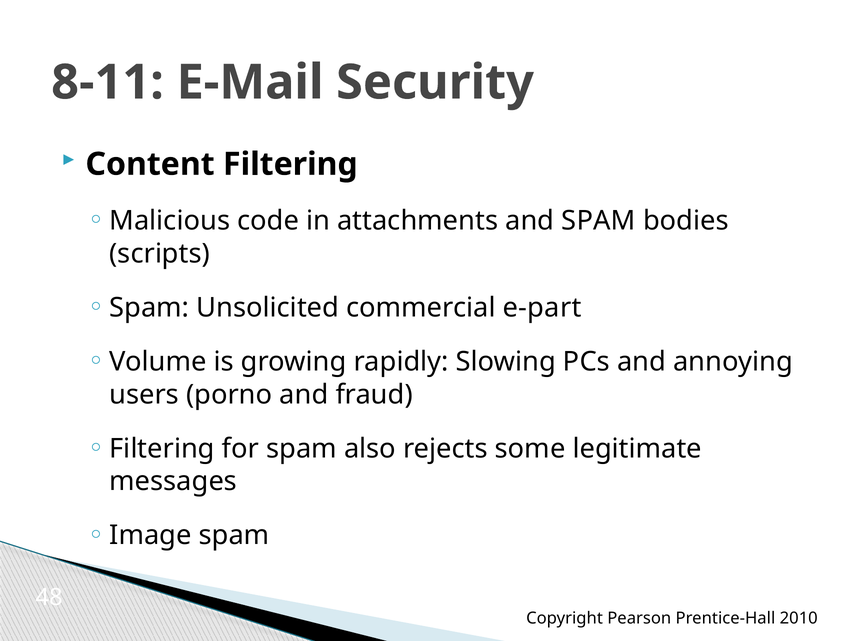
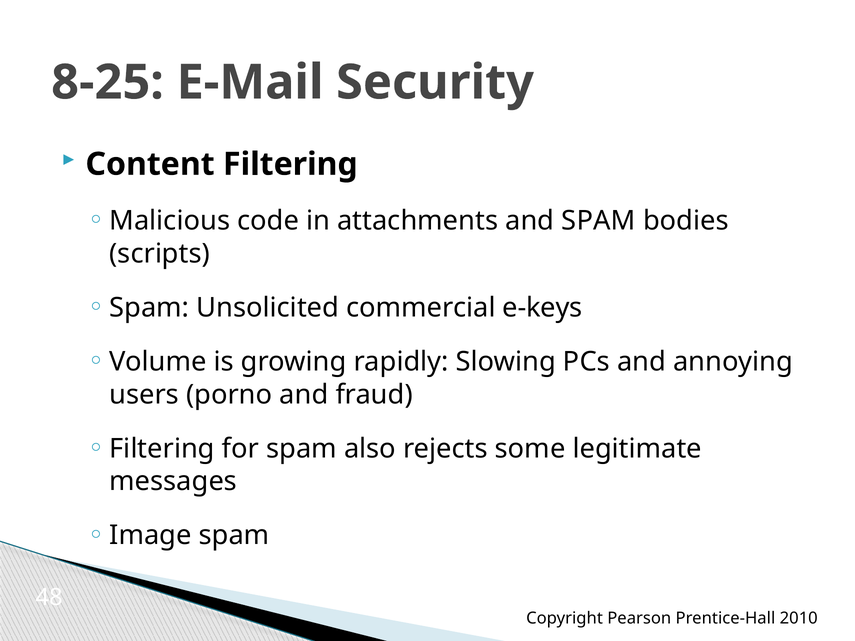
8-11: 8-11 -> 8-25
e-part: e-part -> e-keys
